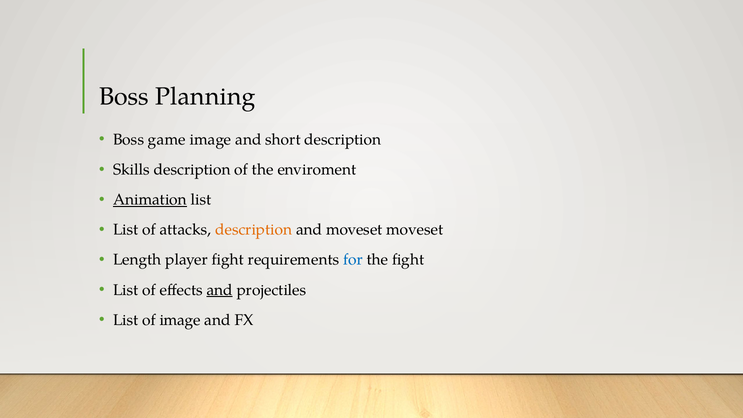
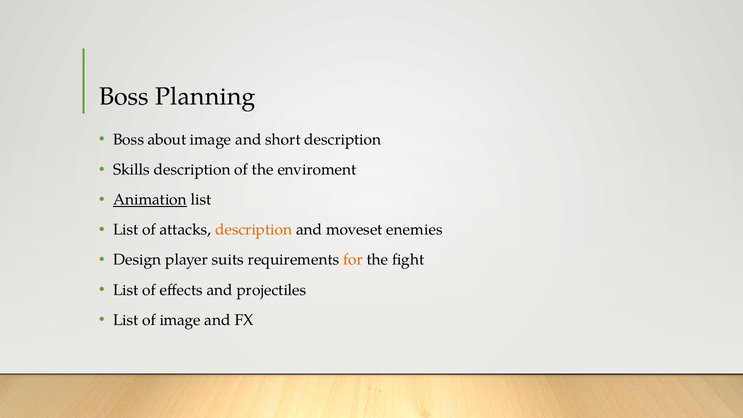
game: game -> about
moveset moveset: moveset -> enemies
Length: Length -> Design
player fight: fight -> suits
for colour: blue -> orange
and at (220, 290) underline: present -> none
